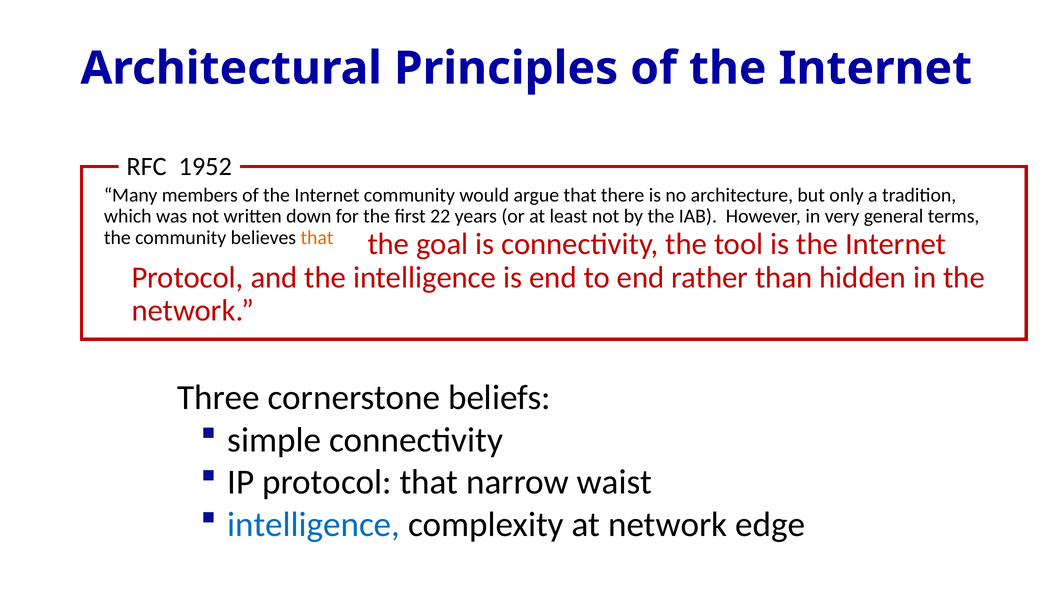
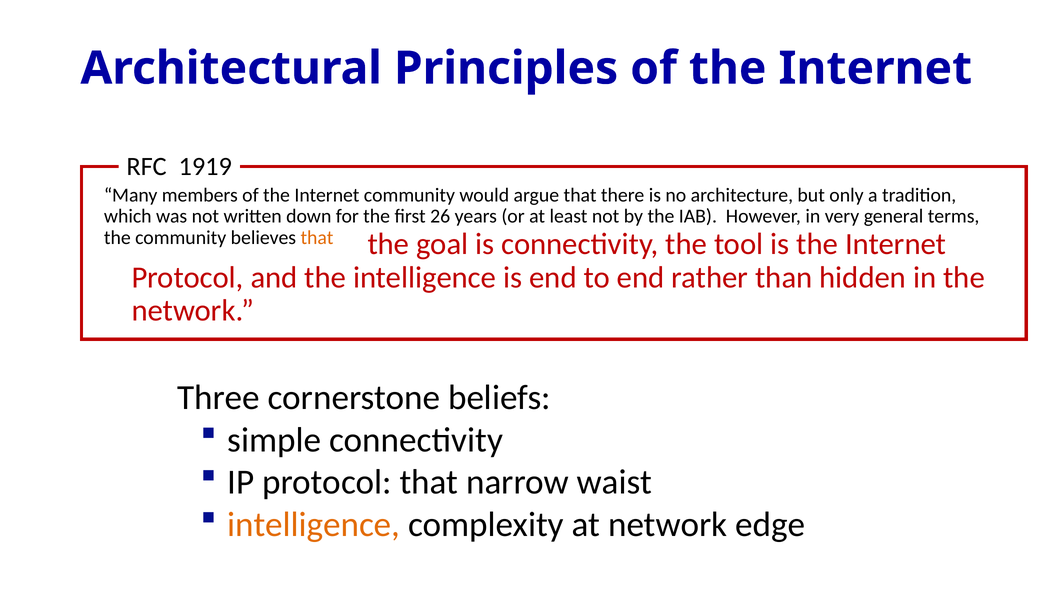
1952: 1952 -> 1919
22: 22 -> 26
intelligence at (314, 524) colour: blue -> orange
